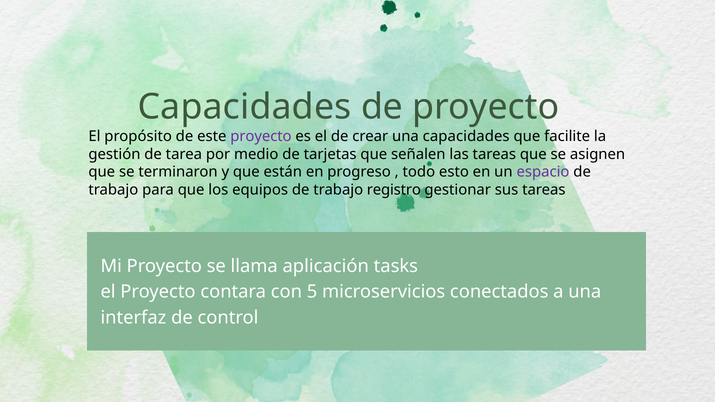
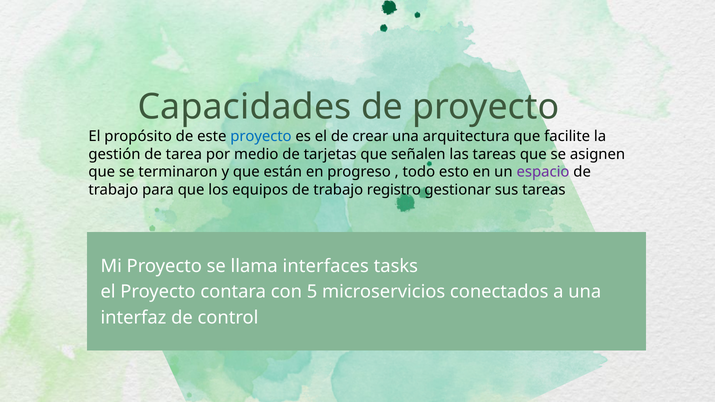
proyecto at (261, 136) colour: purple -> blue
una capacidades: capacidades -> arquitectura
aplicación: aplicación -> interfaces
